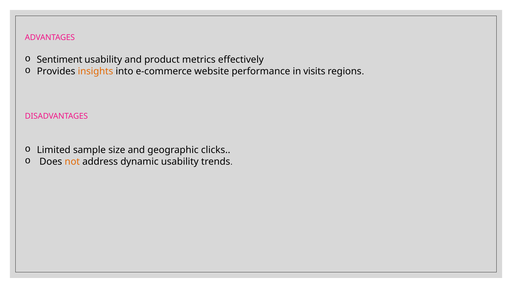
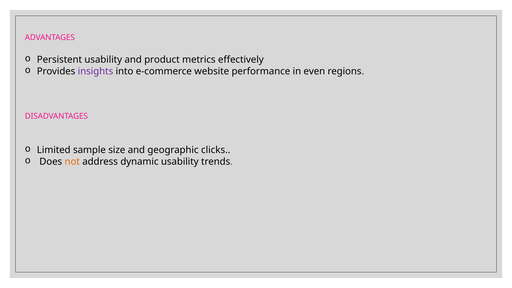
Sentiment: Sentiment -> Persistent
insights colour: orange -> purple
visits: visits -> even
